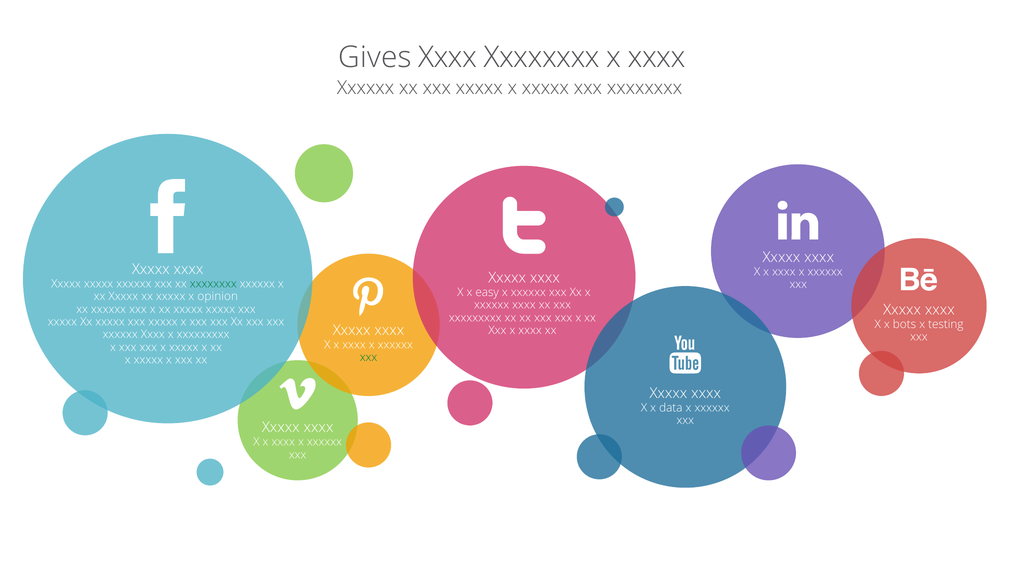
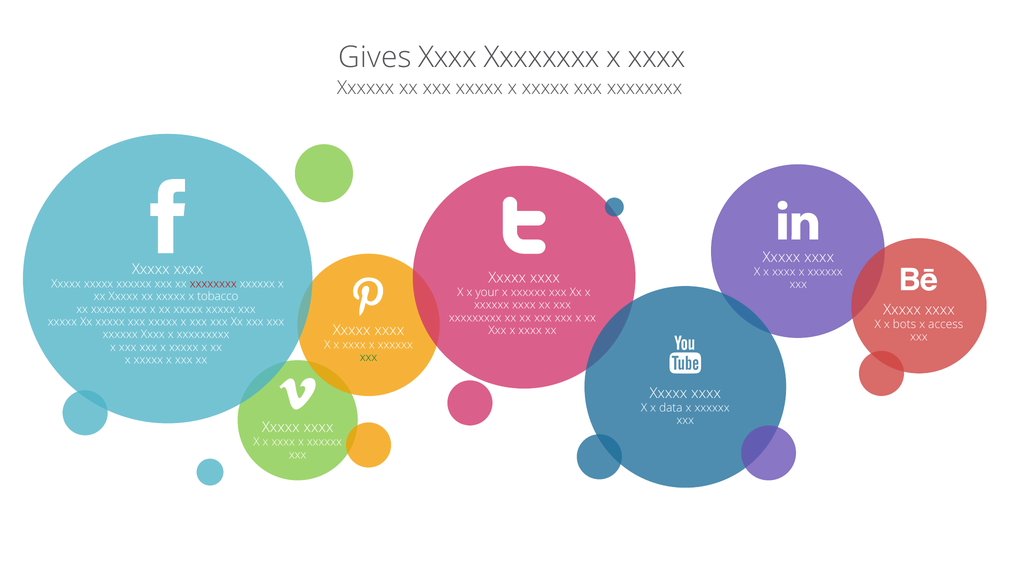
xxxxxxxx at (213, 284) colour: green -> red
easy: easy -> your
opinion: opinion -> tobacco
testing: testing -> access
